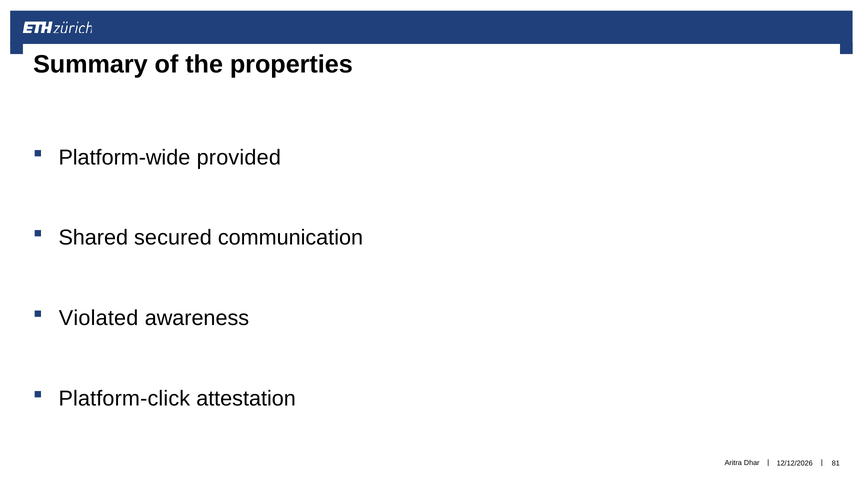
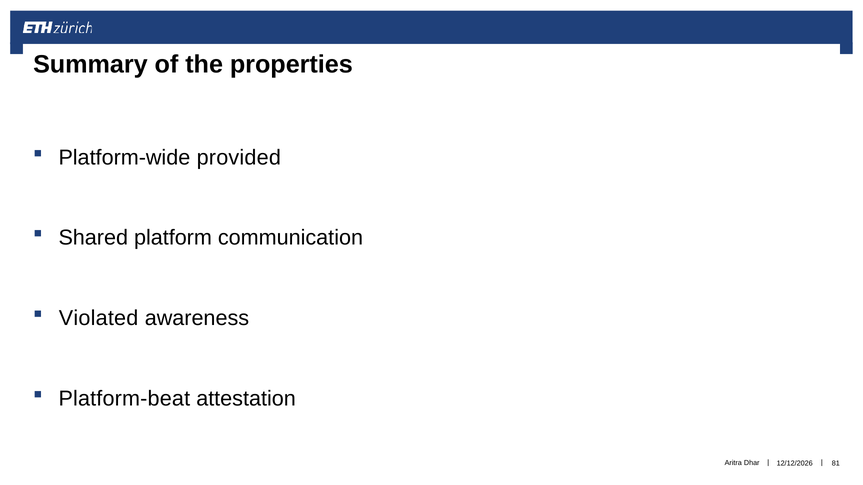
secured: secured -> platform
Platform-click: Platform-click -> Platform-beat
